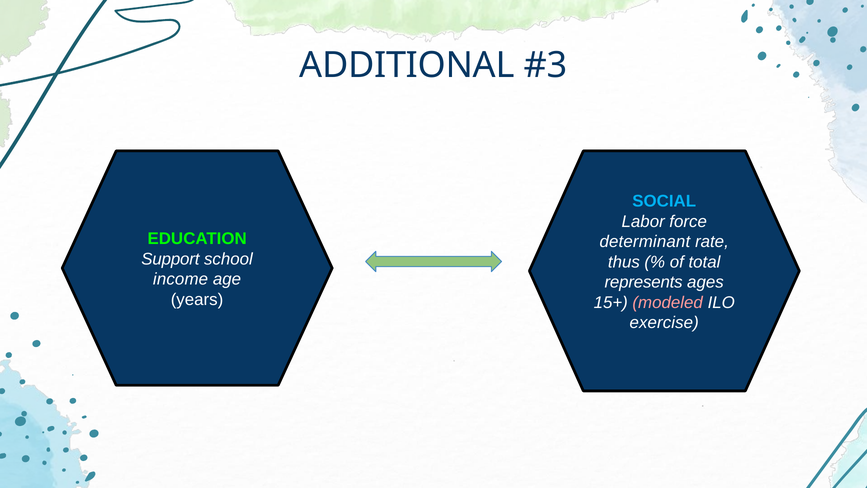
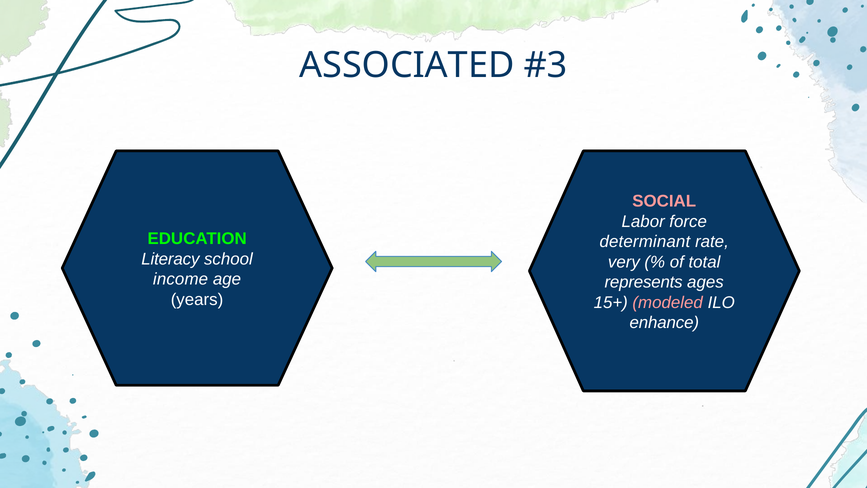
ADDITIONAL: ADDITIONAL -> ASSOCIATED
SOCIAL colour: light blue -> pink
Support: Support -> Literacy
thus: thus -> very
exercise: exercise -> enhance
